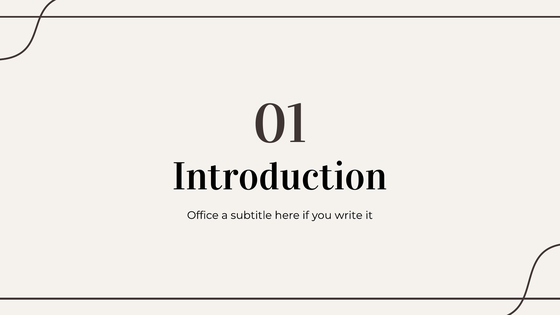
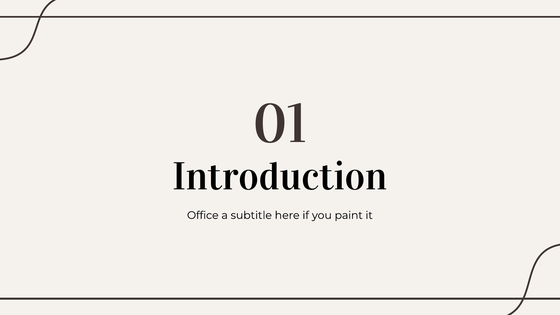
write: write -> paint
